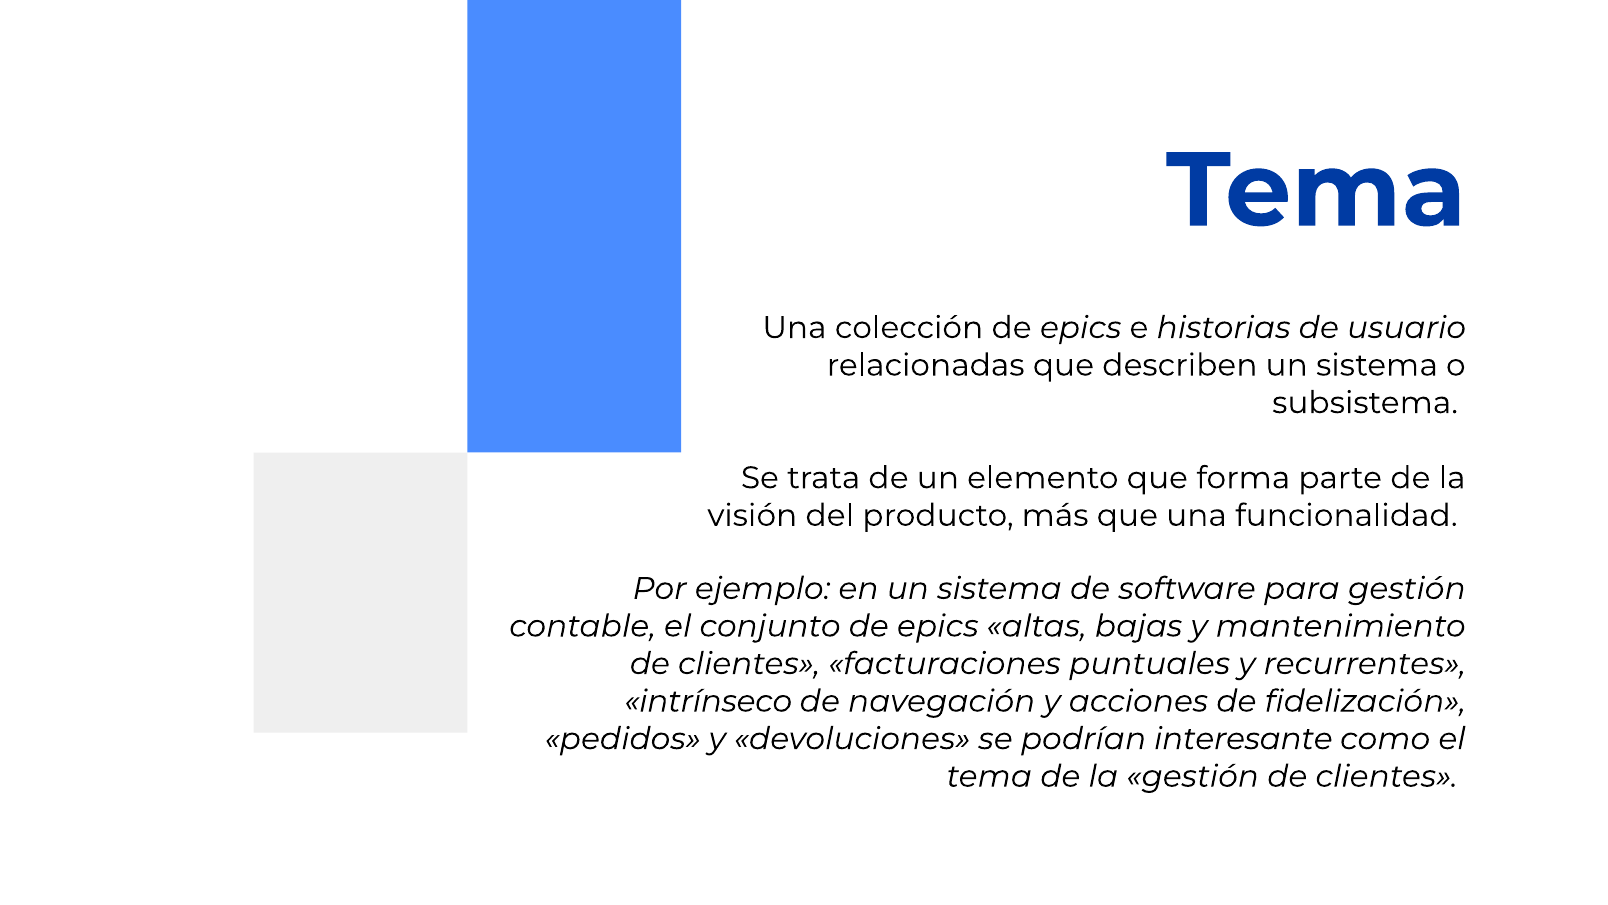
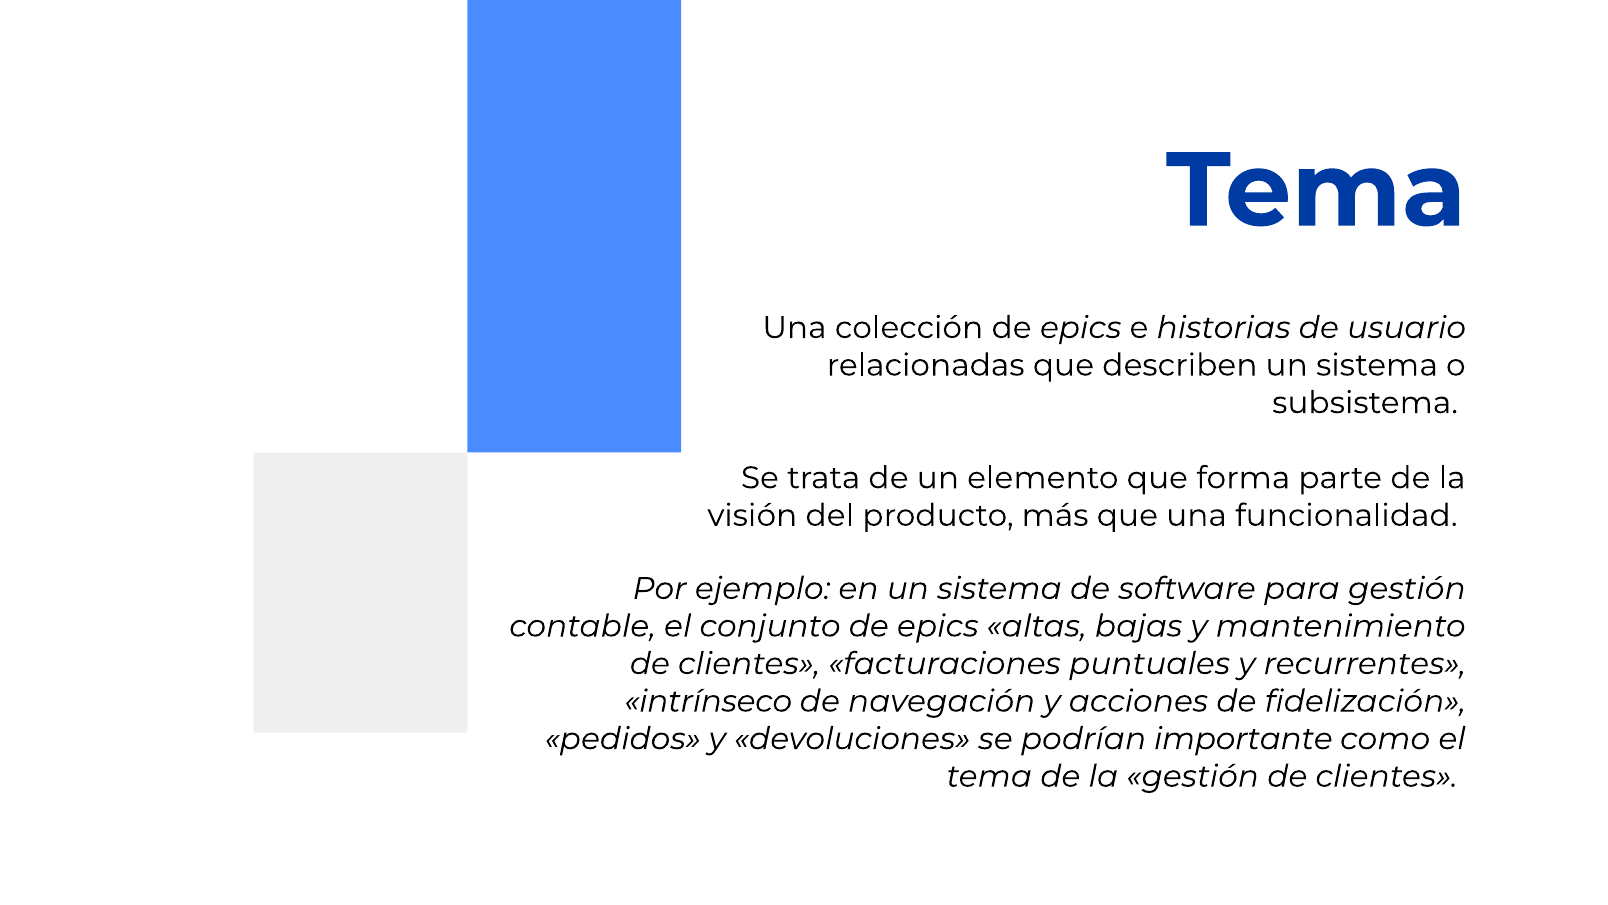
interesante: interesante -> importante
